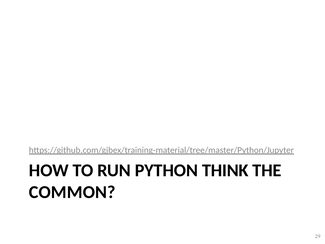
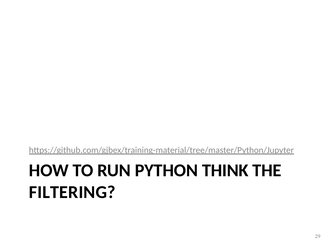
COMMON: COMMON -> FILTERING
